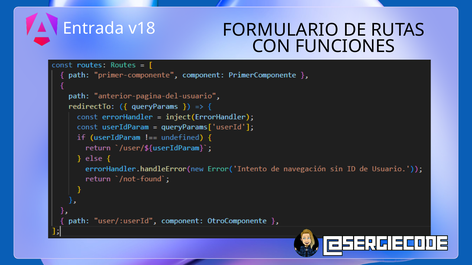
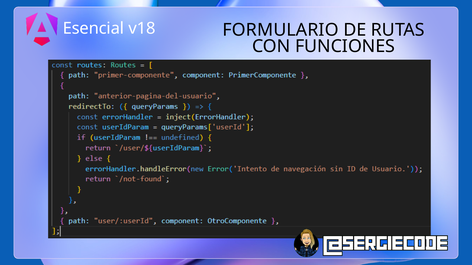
Entrada: Entrada -> Esencial
